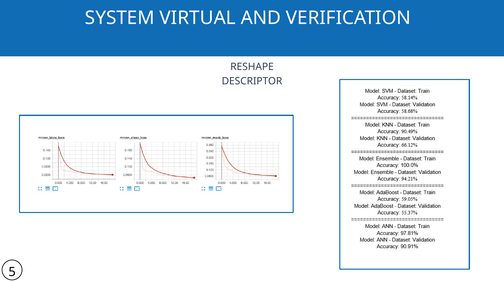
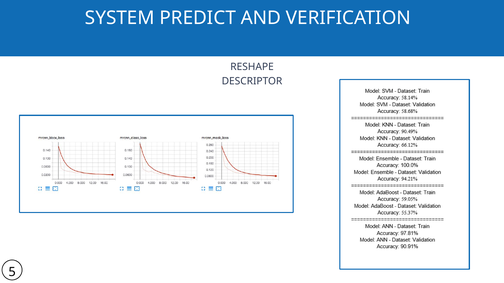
VIRTUAL: VIRTUAL -> PREDICT
